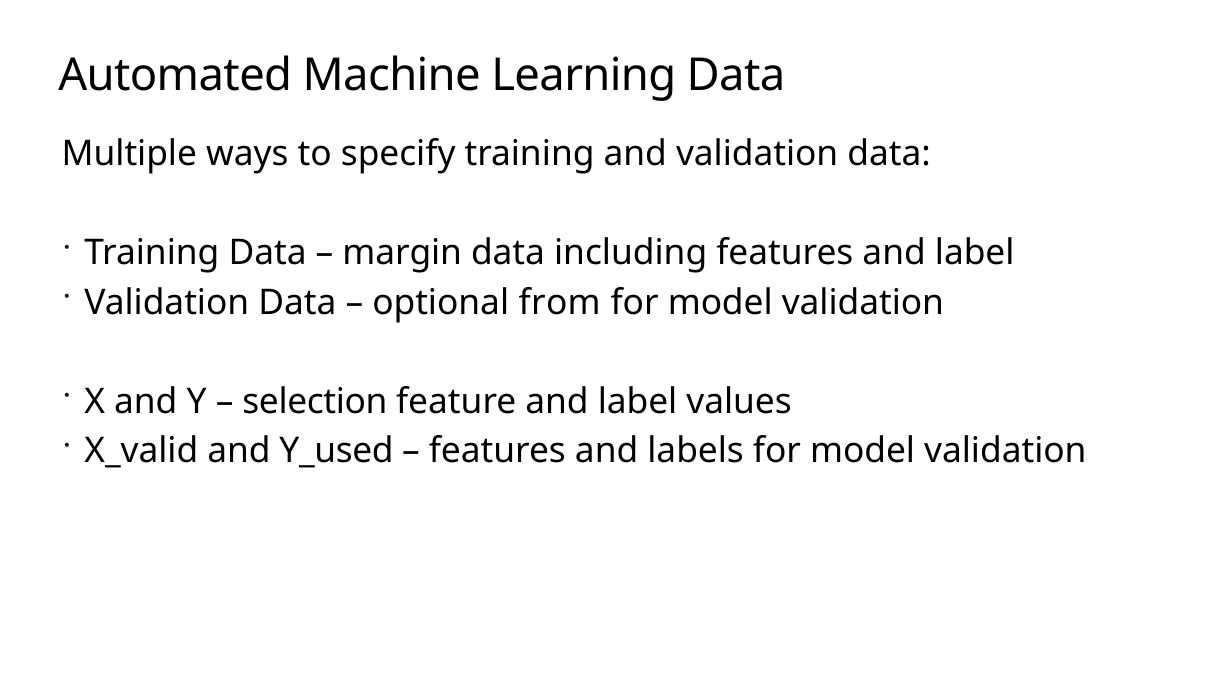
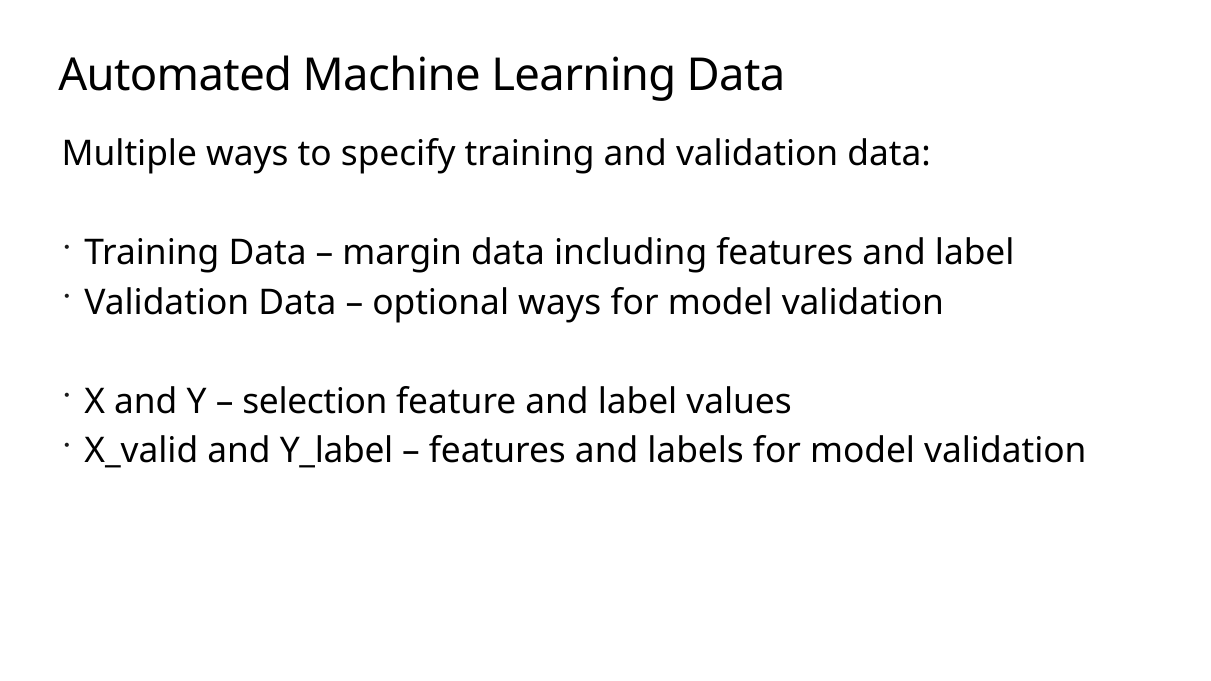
optional from: from -> ways
Y_used: Y_used -> Y_label
